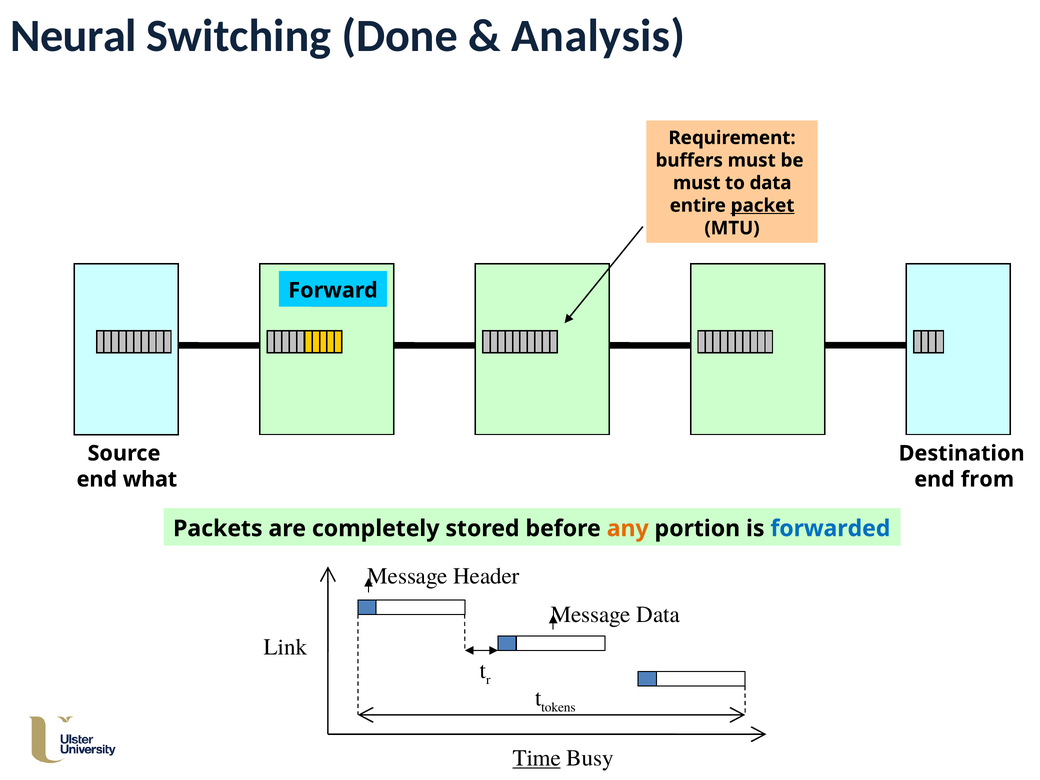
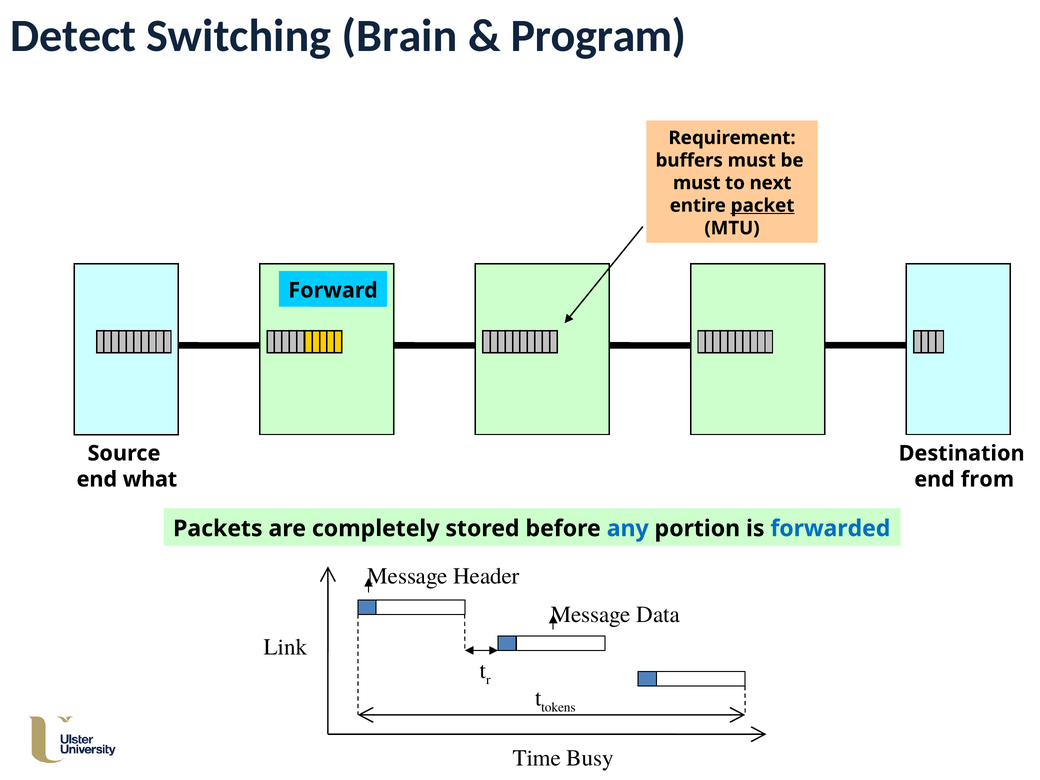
Neural: Neural -> Detect
Done: Done -> Brain
Analysis: Analysis -> Program
to data: data -> next
any colour: orange -> blue
Time underline: present -> none
